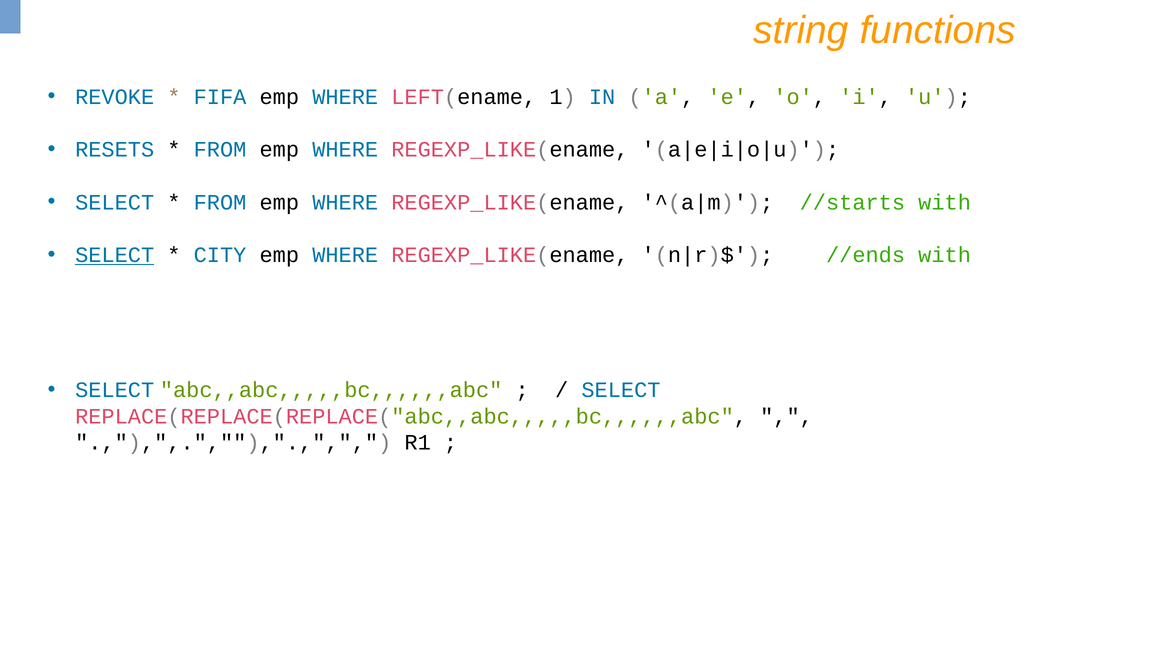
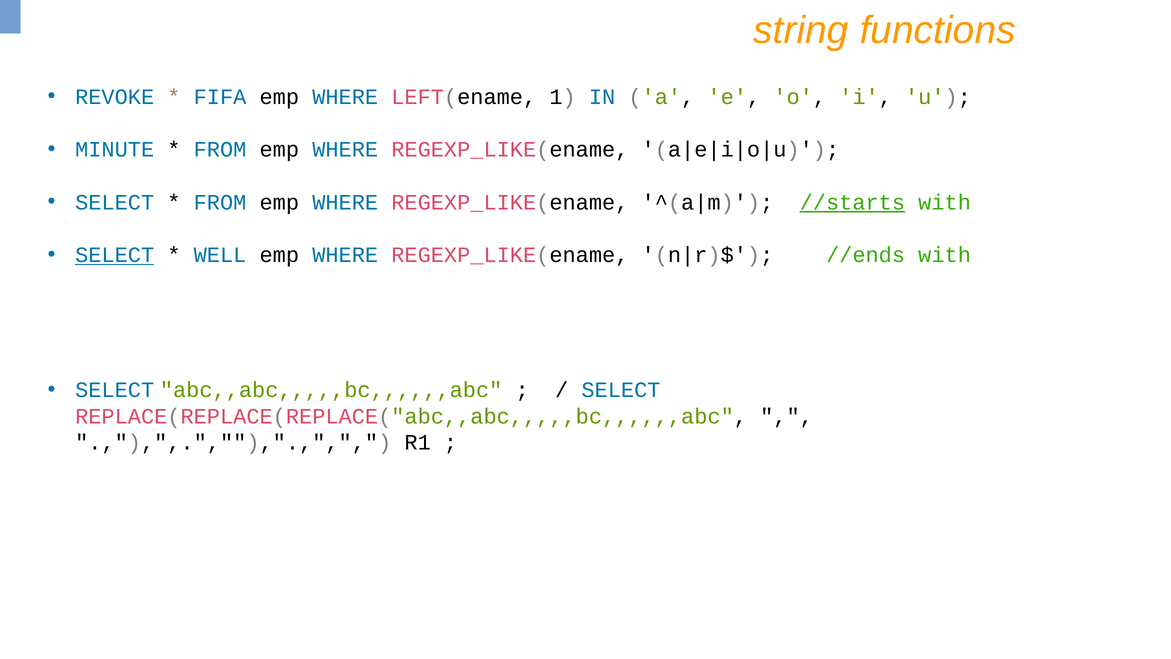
RESETS: RESETS -> MINUTE
//starts underline: none -> present
CITY: CITY -> WELL
